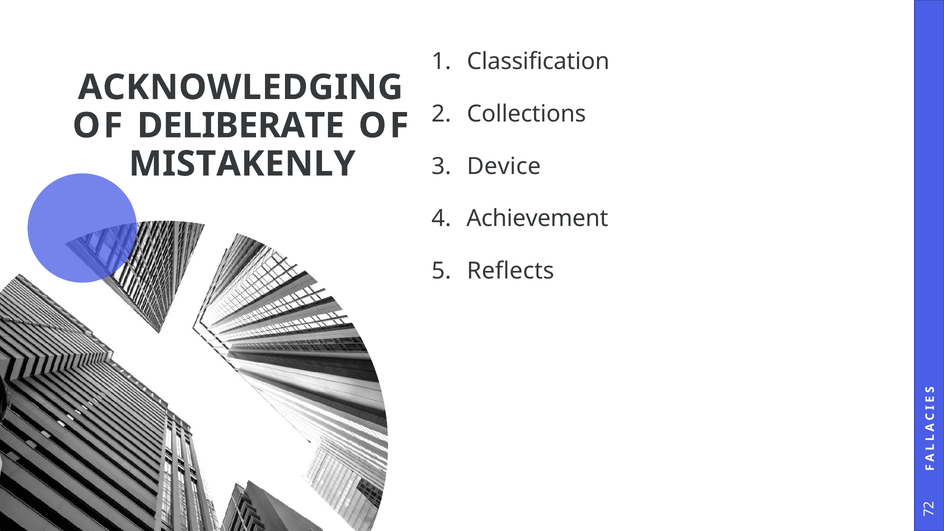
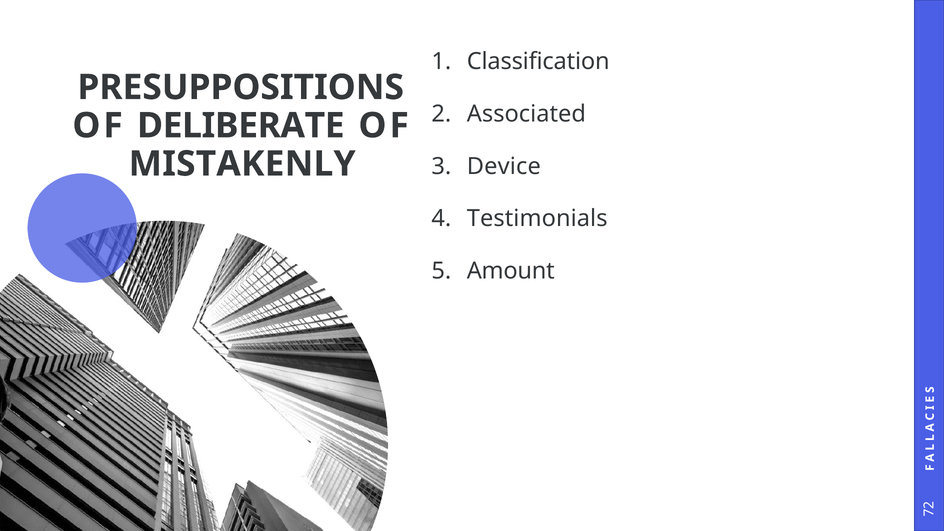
ACKNOWLEDGING: ACKNOWLEDGING -> PRESUPPOSITIONS
Collections: Collections -> Associated
Achievement: Achievement -> Testimonials
Reflects: Reflects -> Amount
